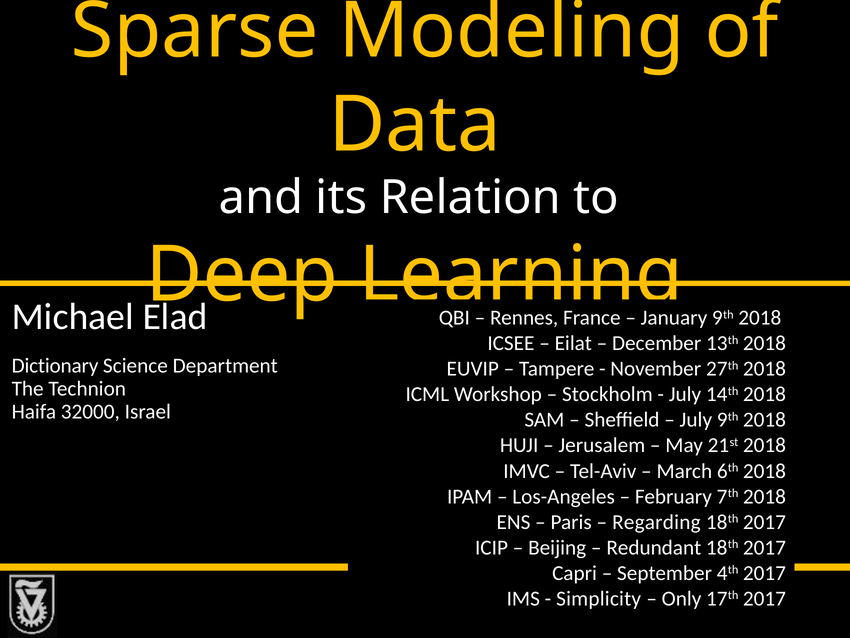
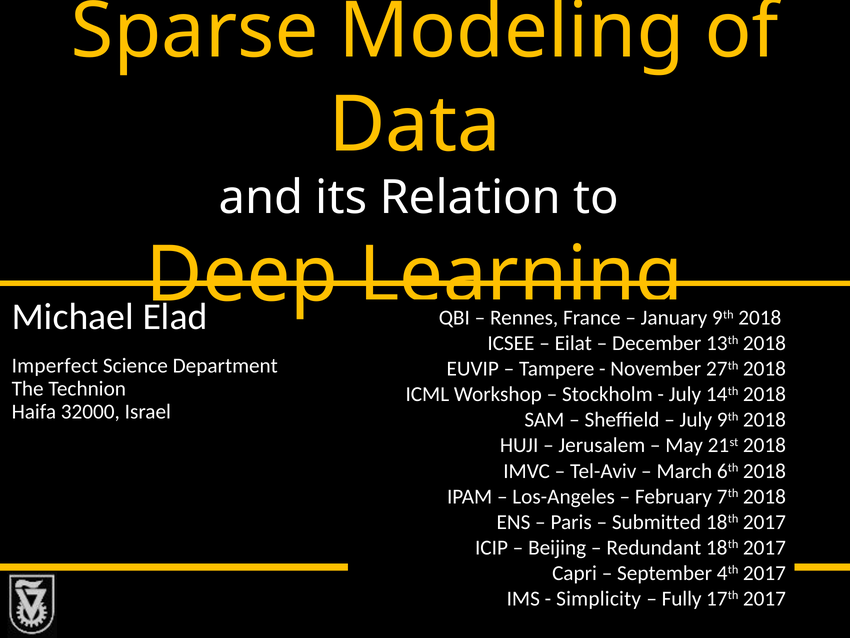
Dictionary: Dictionary -> Imperfect
Regarding: Regarding -> Submitted
Only: Only -> Fully
